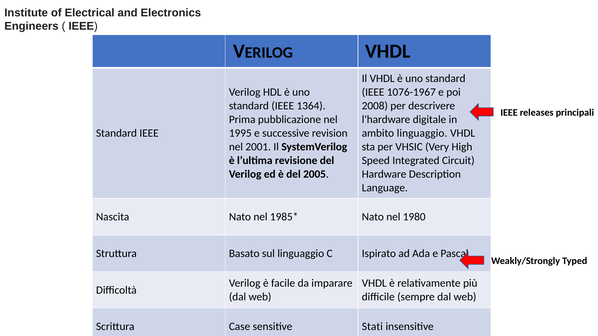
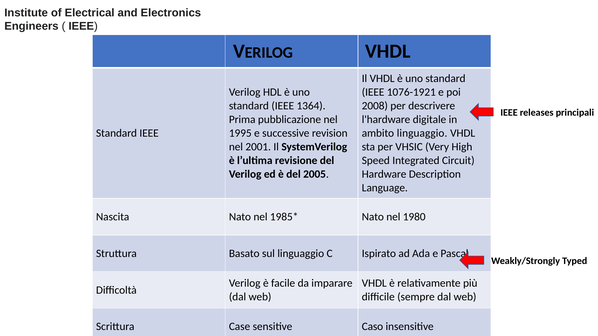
1076-1967: 1076-1967 -> 1076-1921
Stati: Stati -> Caso
